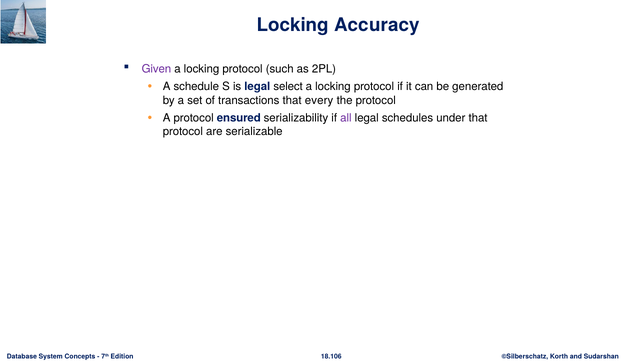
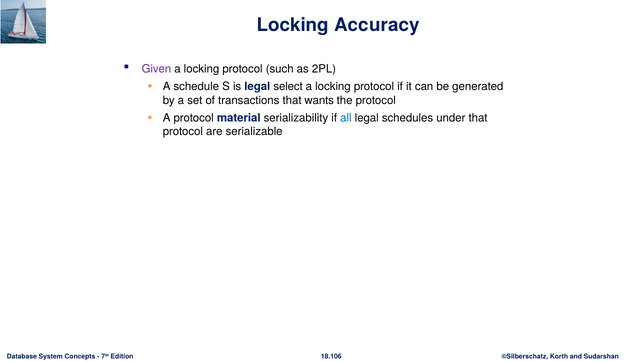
every: every -> wants
ensured: ensured -> material
all colour: purple -> blue
